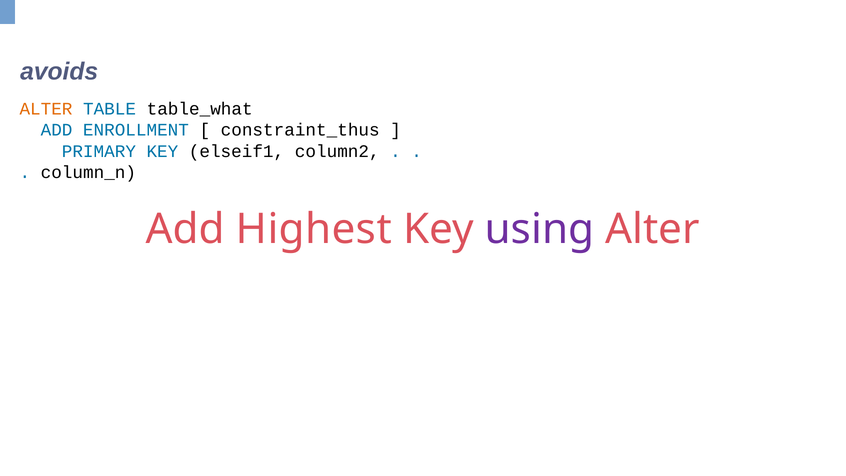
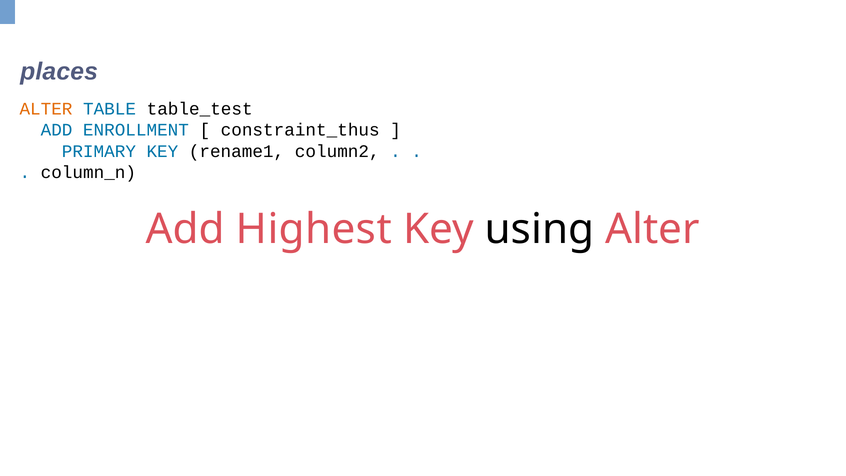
avoids: avoids -> places
table_what: table_what -> table_test
elseif1: elseif1 -> rename1
using colour: purple -> black
